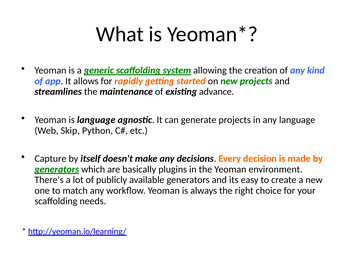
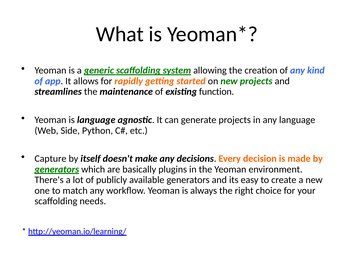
advance: advance -> function
Skip: Skip -> Side
